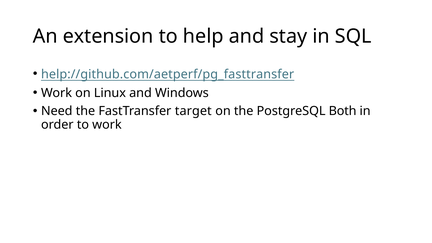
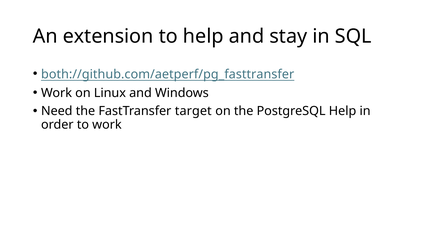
help://github.com/aetperf/pg_fasttransfer: help://github.com/aetperf/pg_fasttransfer -> both://github.com/aetperf/pg_fasttransfer
PostgreSQL Both: Both -> Help
